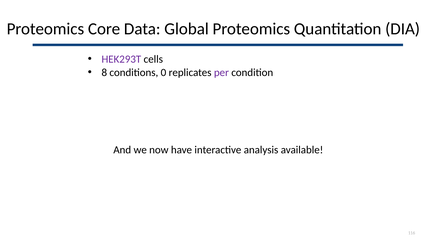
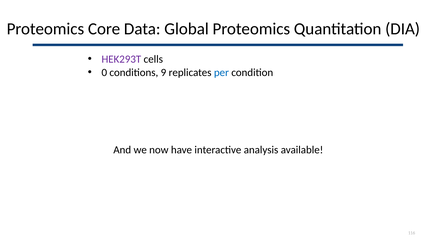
8: 8 -> 0
0: 0 -> 9
per colour: purple -> blue
